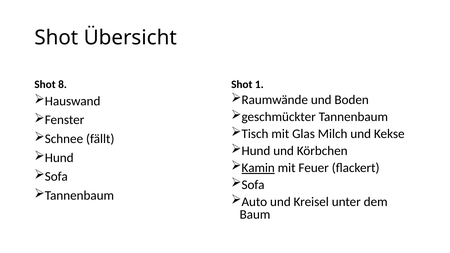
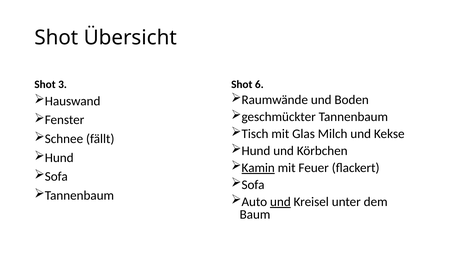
8: 8 -> 3
1: 1 -> 6
und at (280, 202) underline: none -> present
